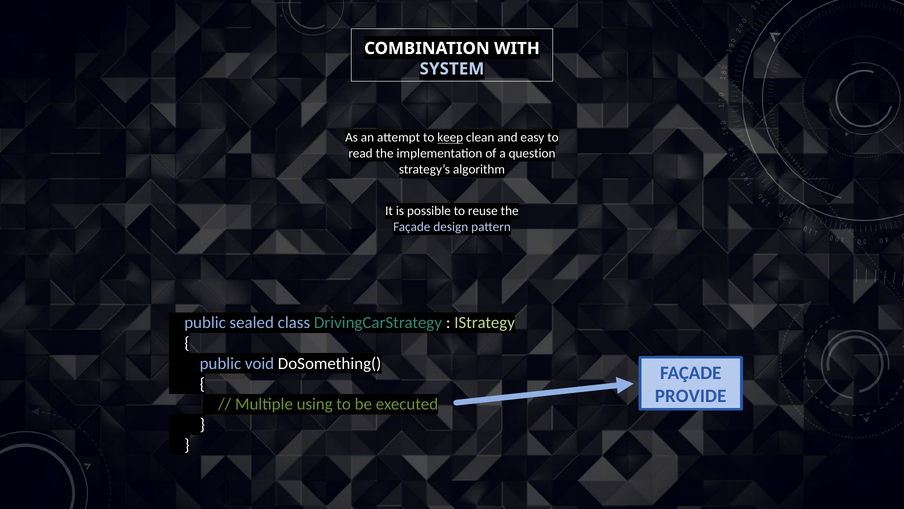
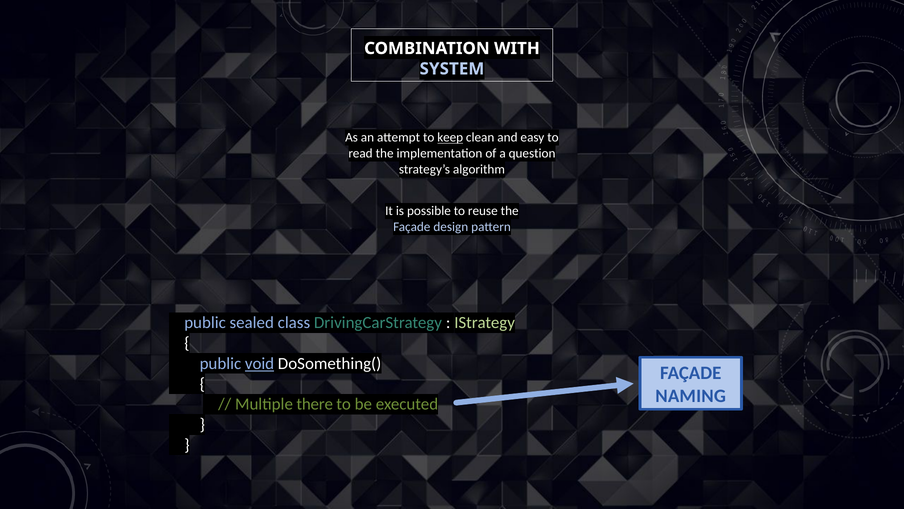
void underline: none -> present
PROVIDE: PROVIDE -> NAMING
using: using -> there
